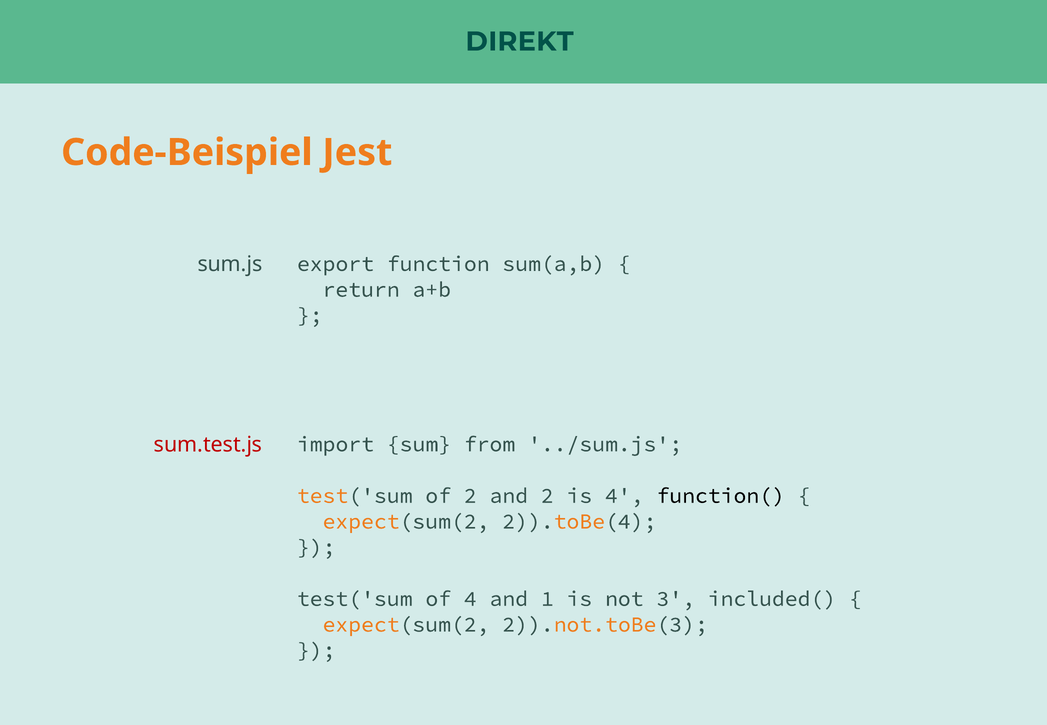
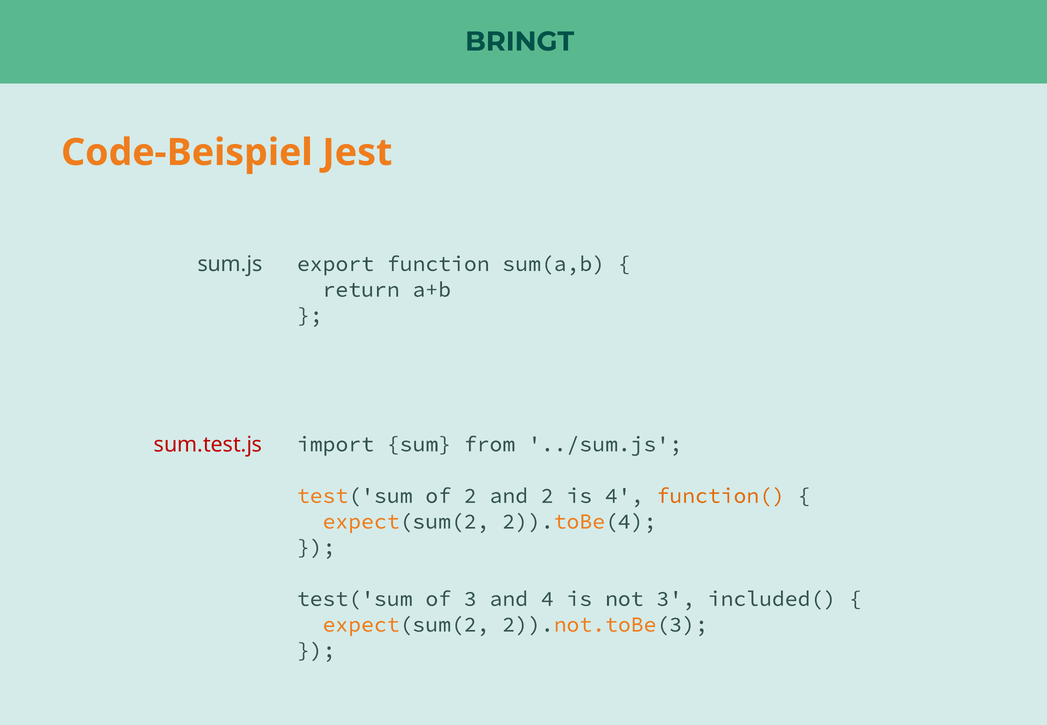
DIREKT: DIREKT -> BRINGT
function( colour: black -> orange
of 4: 4 -> 3
and 1: 1 -> 4
